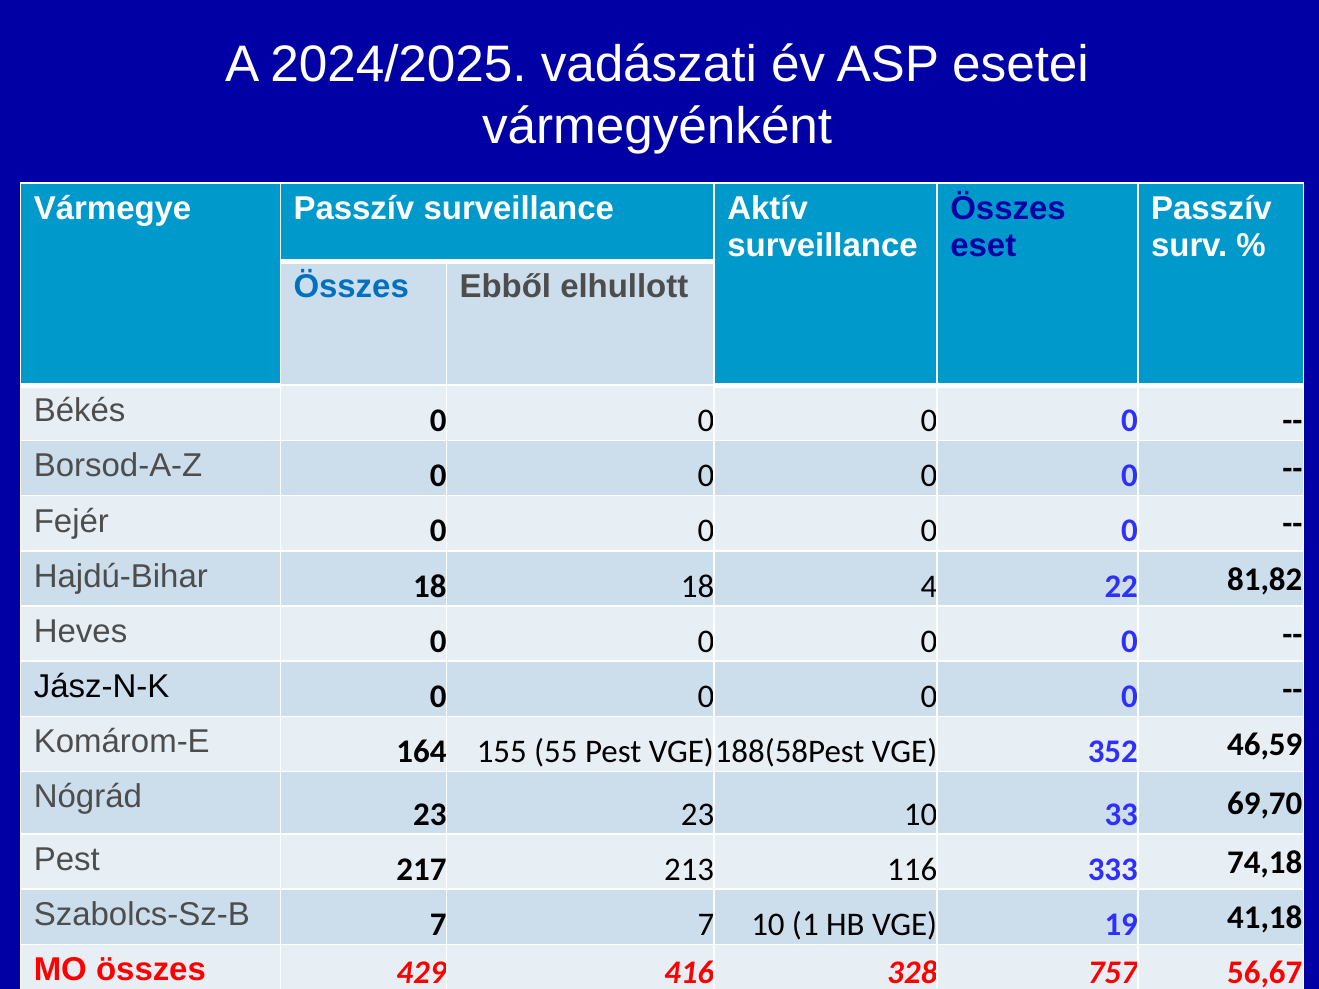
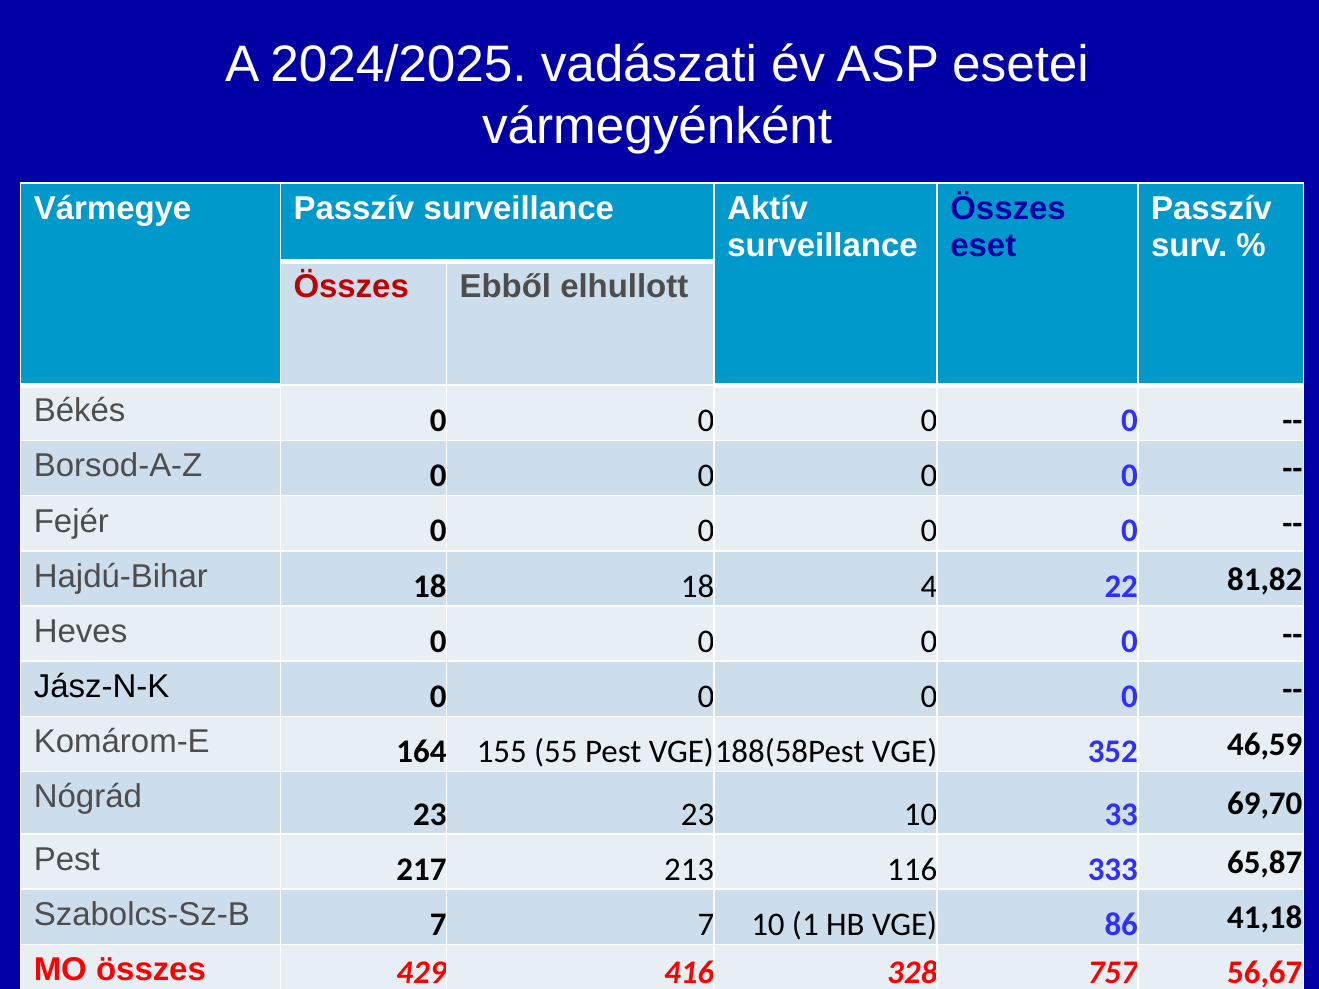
Összes at (351, 287) colour: blue -> red
74,18: 74,18 -> 65,87
19: 19 -> 86
